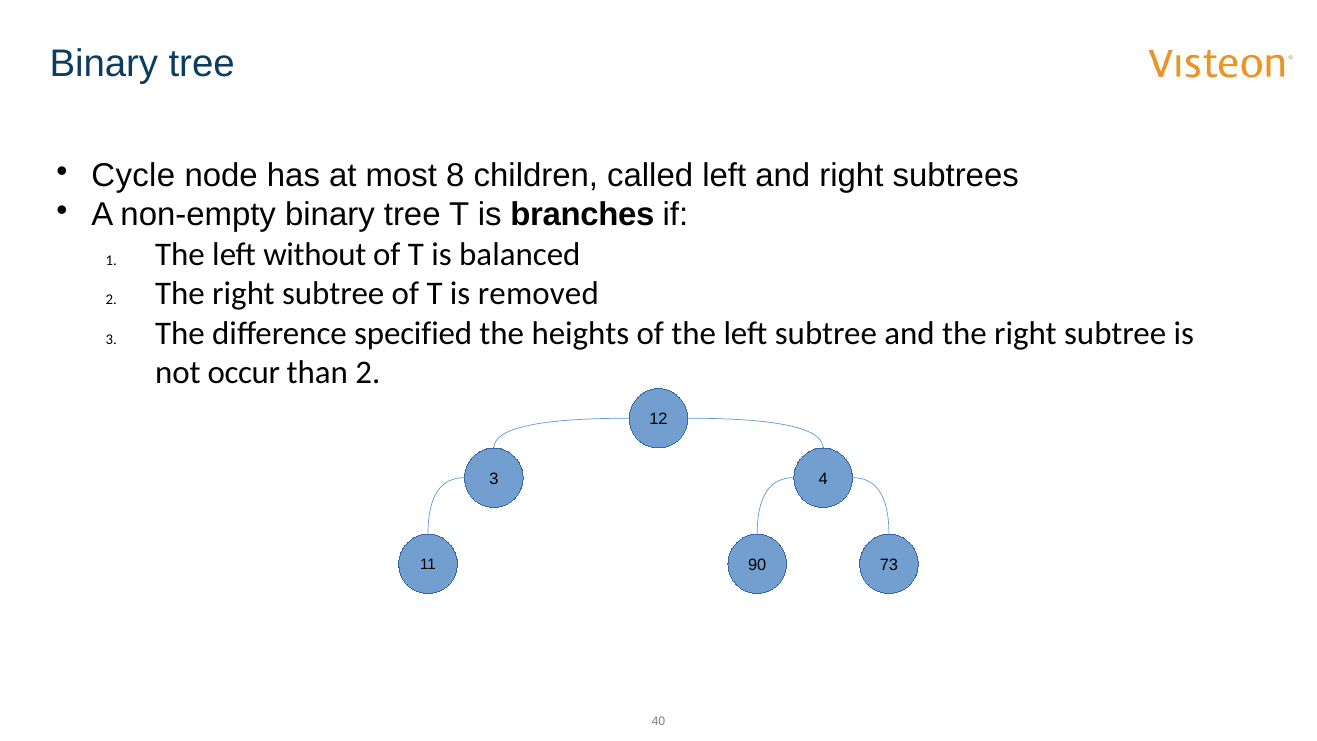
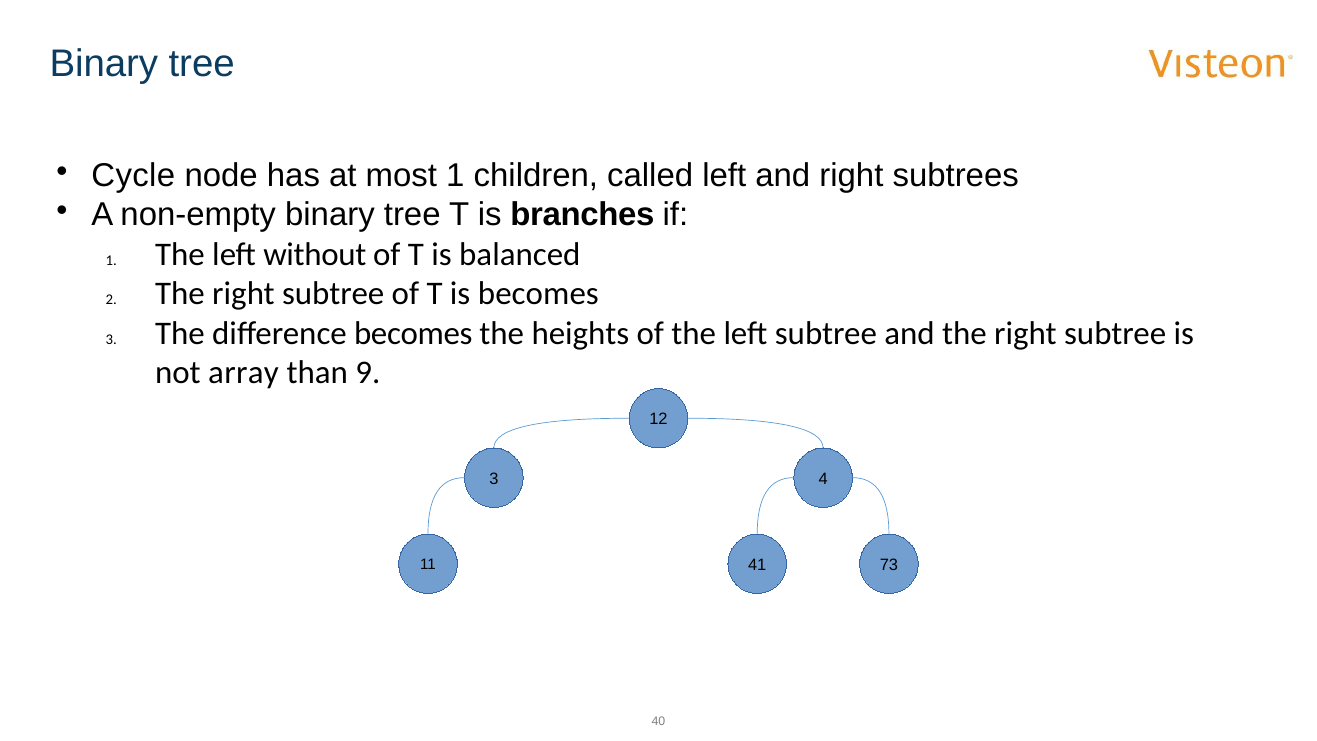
most 8: 8 -> 1
is removed: removed -> becomes
difference specified: specified -> becomes
occur: occur -> array
than 2: 2 -> 9
90: 90 -> 41
